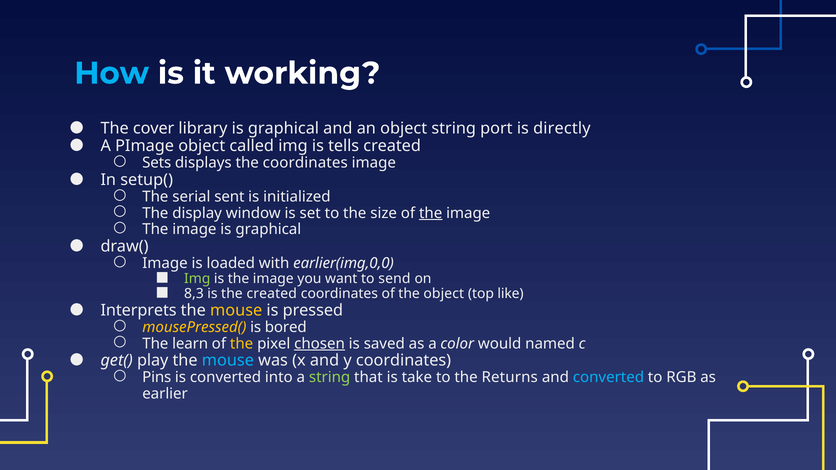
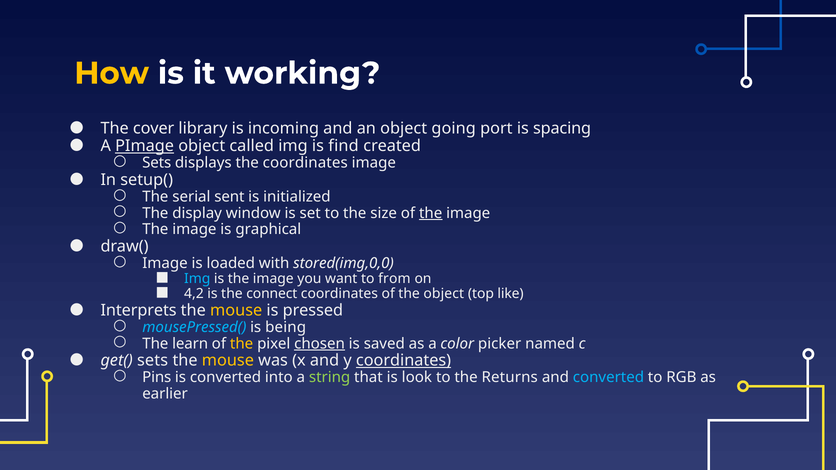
How colour: light blue -> yellow
library is graphical: graphical -> incoming
object string: string -> going
directly: directly -> spacing
PImage underline: none -> present
tells: tells -> find
earlier(img,0,0: earlier(img,0,0 -> stored(img,0,0
Img at (197, 279) colour: light green -> light blue
send: send -> from
8,3: 8,3 -> 4,2
the created: created -> connect
mousePressed( colour: yellow -> light blue
bored: bored -> being
would: would -> picker
get( play: play -> sets
mouse at (228, 361) colour: light blue -> yellow
coordinates at (404, 361) underline: none -> present
take: take -> look
